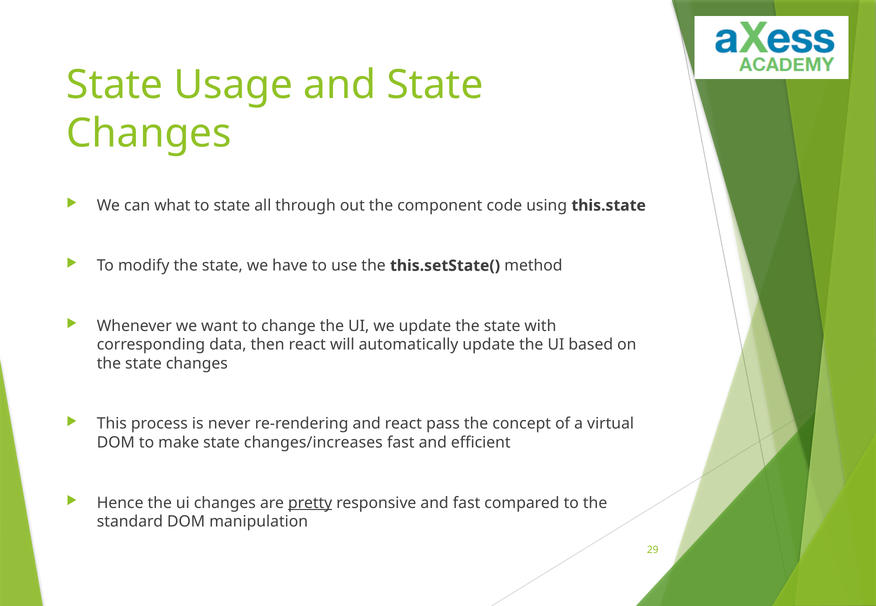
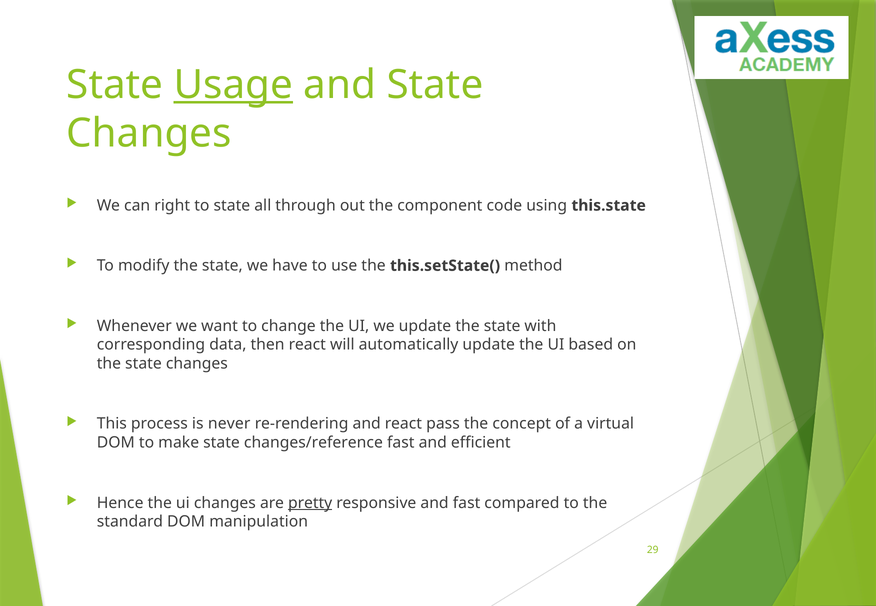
Usage underline: none -> present
what: what -> right
changes/increases: changes/increases -> changes/reference
